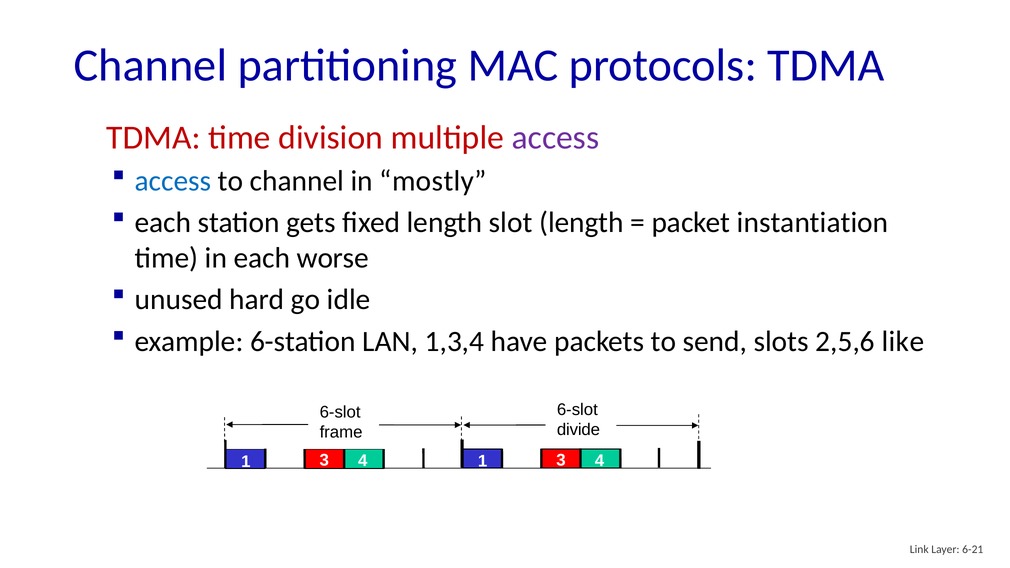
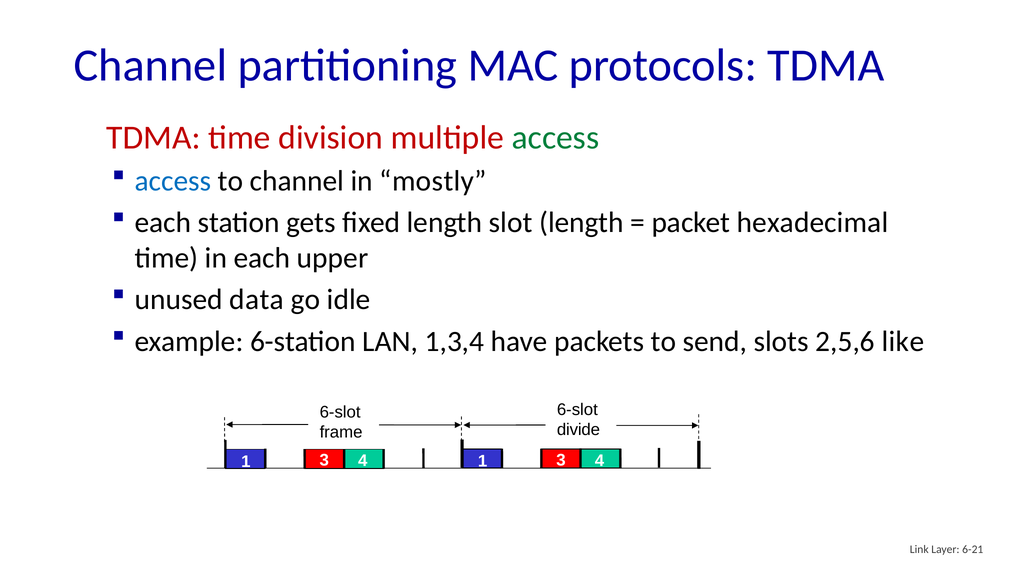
access at (555, 138) colour: purple -> green
instantiation: instantiation -> hexadecimal
worse: worse -> upper
hard: hard -> data
